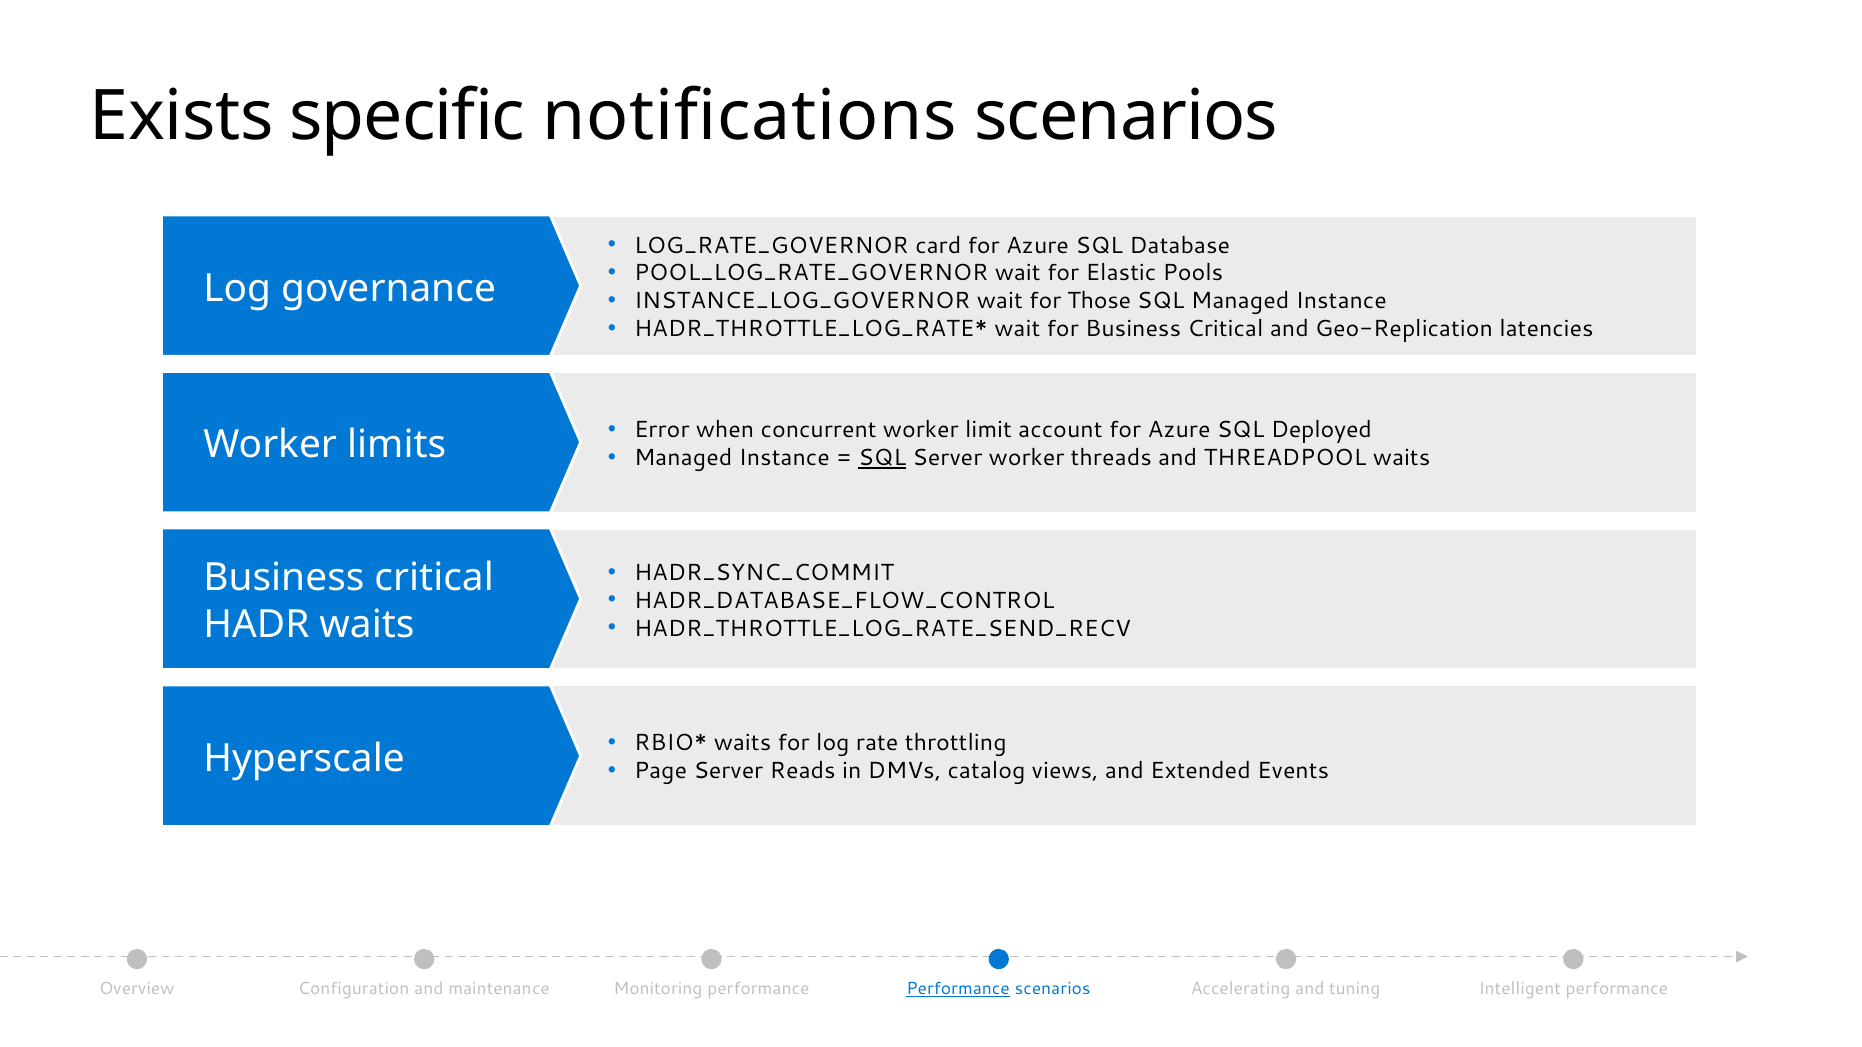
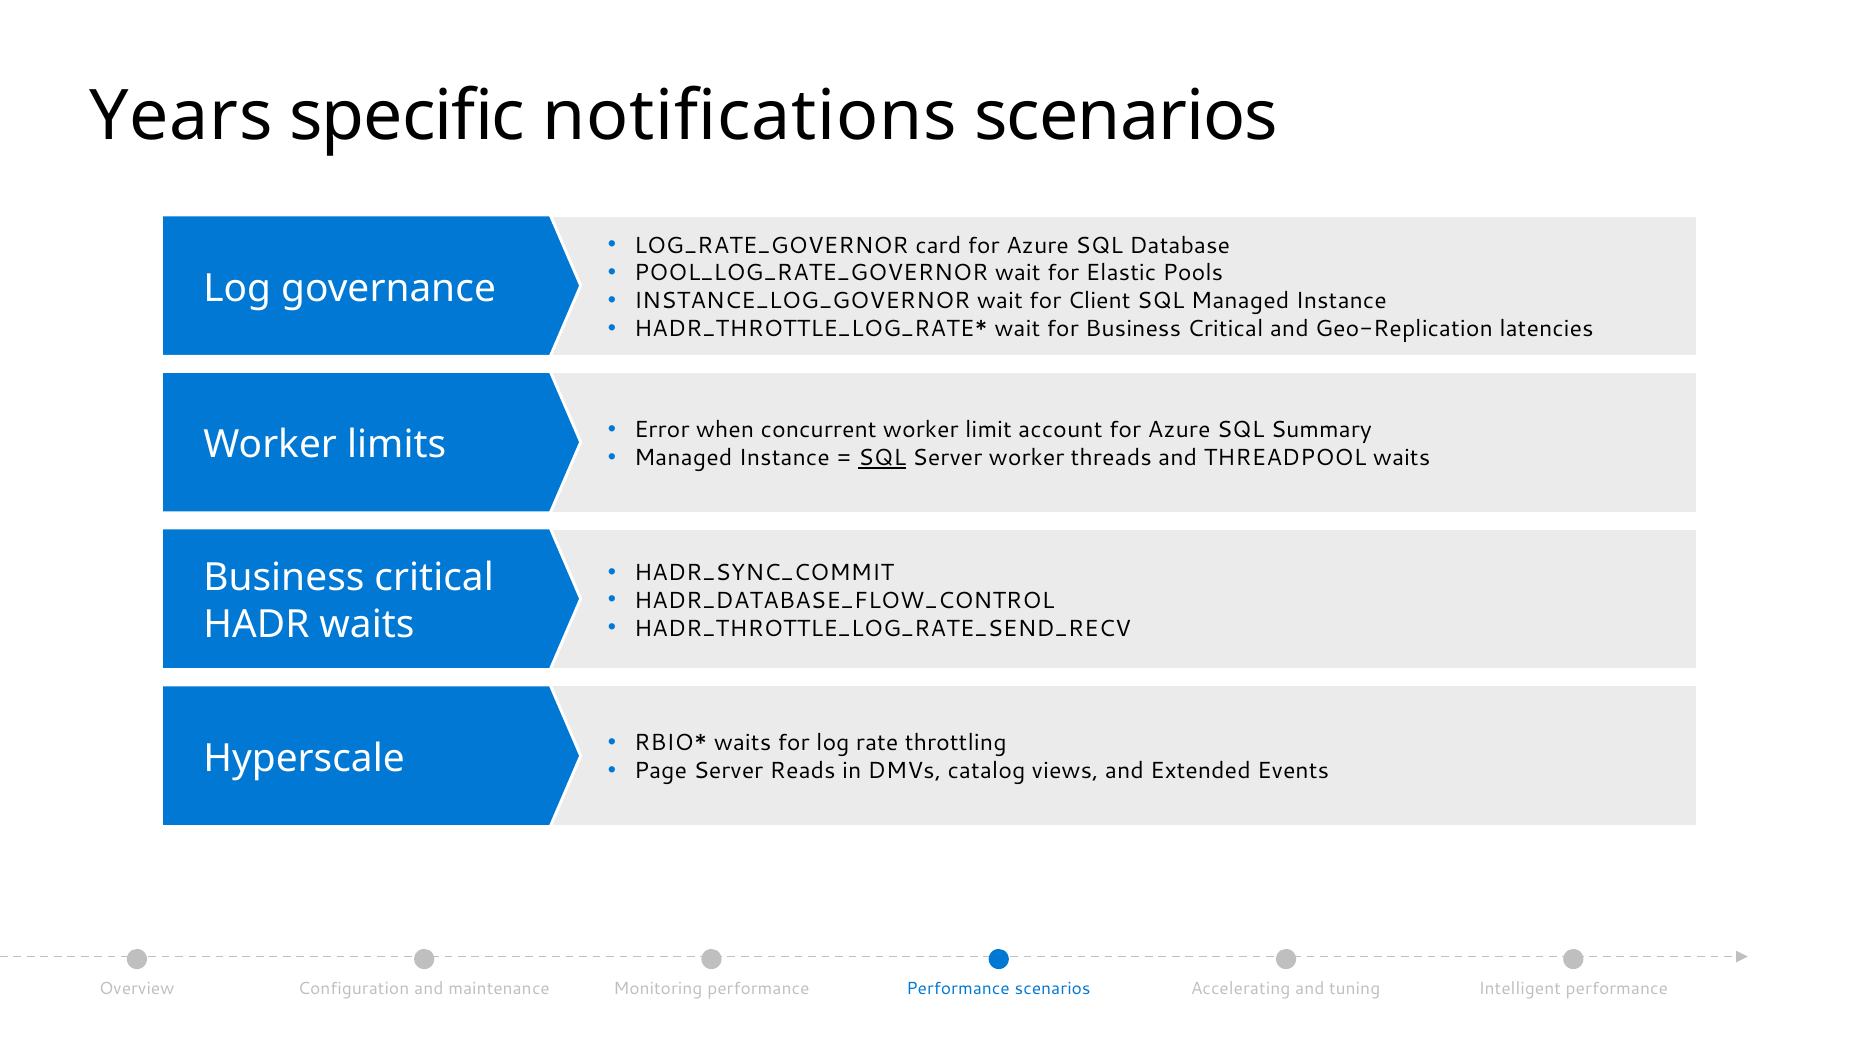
Exists: Exists -> Years
Those: Those -> Client
Deployed: Deployed -> Summary
Performance at (958, 989) underline: present -> none
